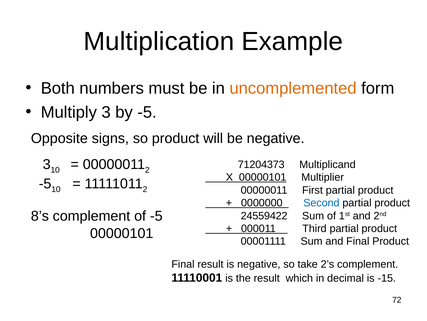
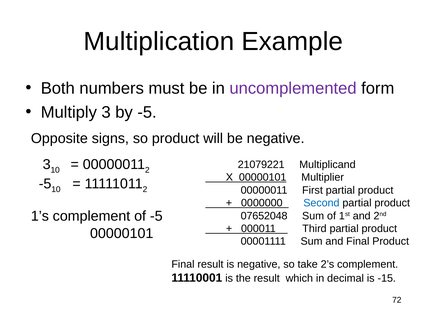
uncomplemented colour: orange -> purple
71204373: 71204373 -> 21079221
8’s: 8’s -> 1’s
24559422: 24559422 -> 07652048
